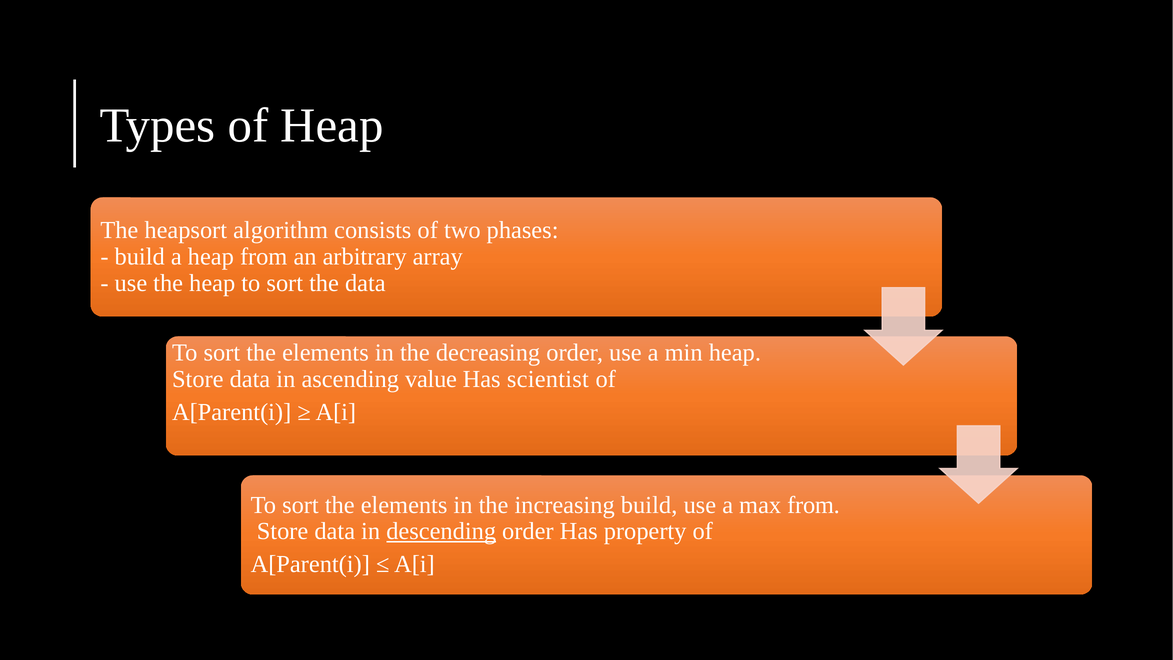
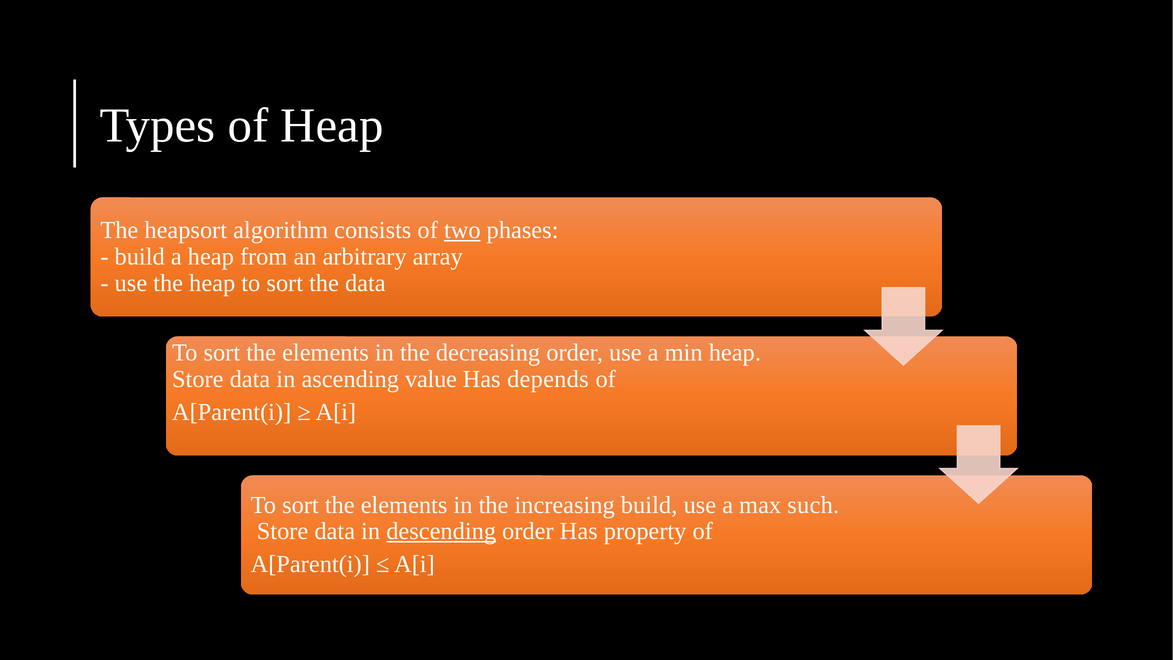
two underline: none -> present
scientist: scientist -> depends
max from: from -> such
